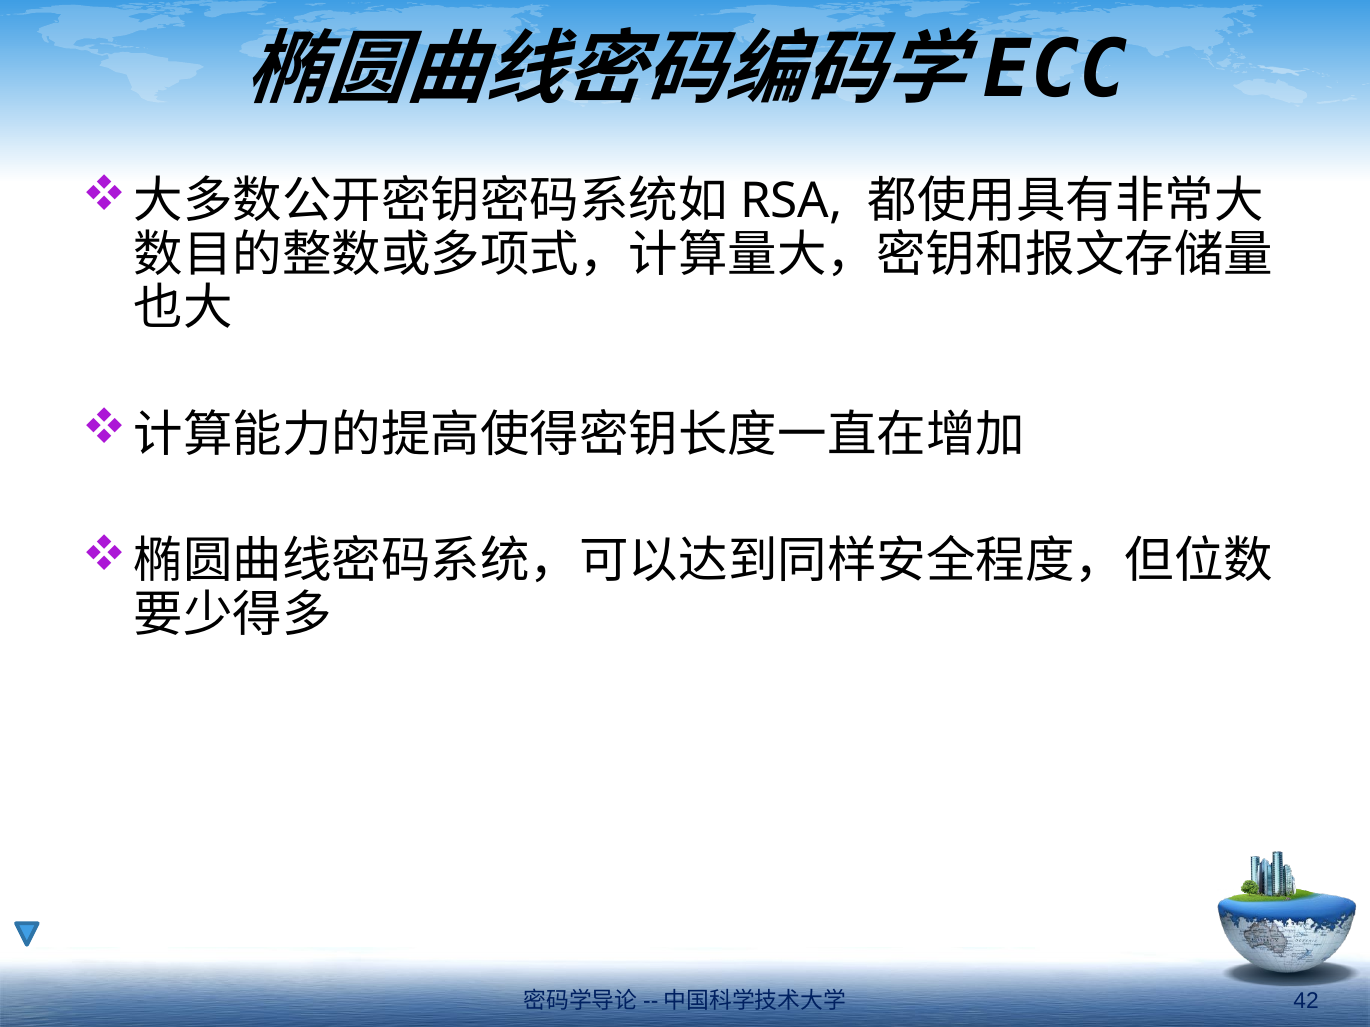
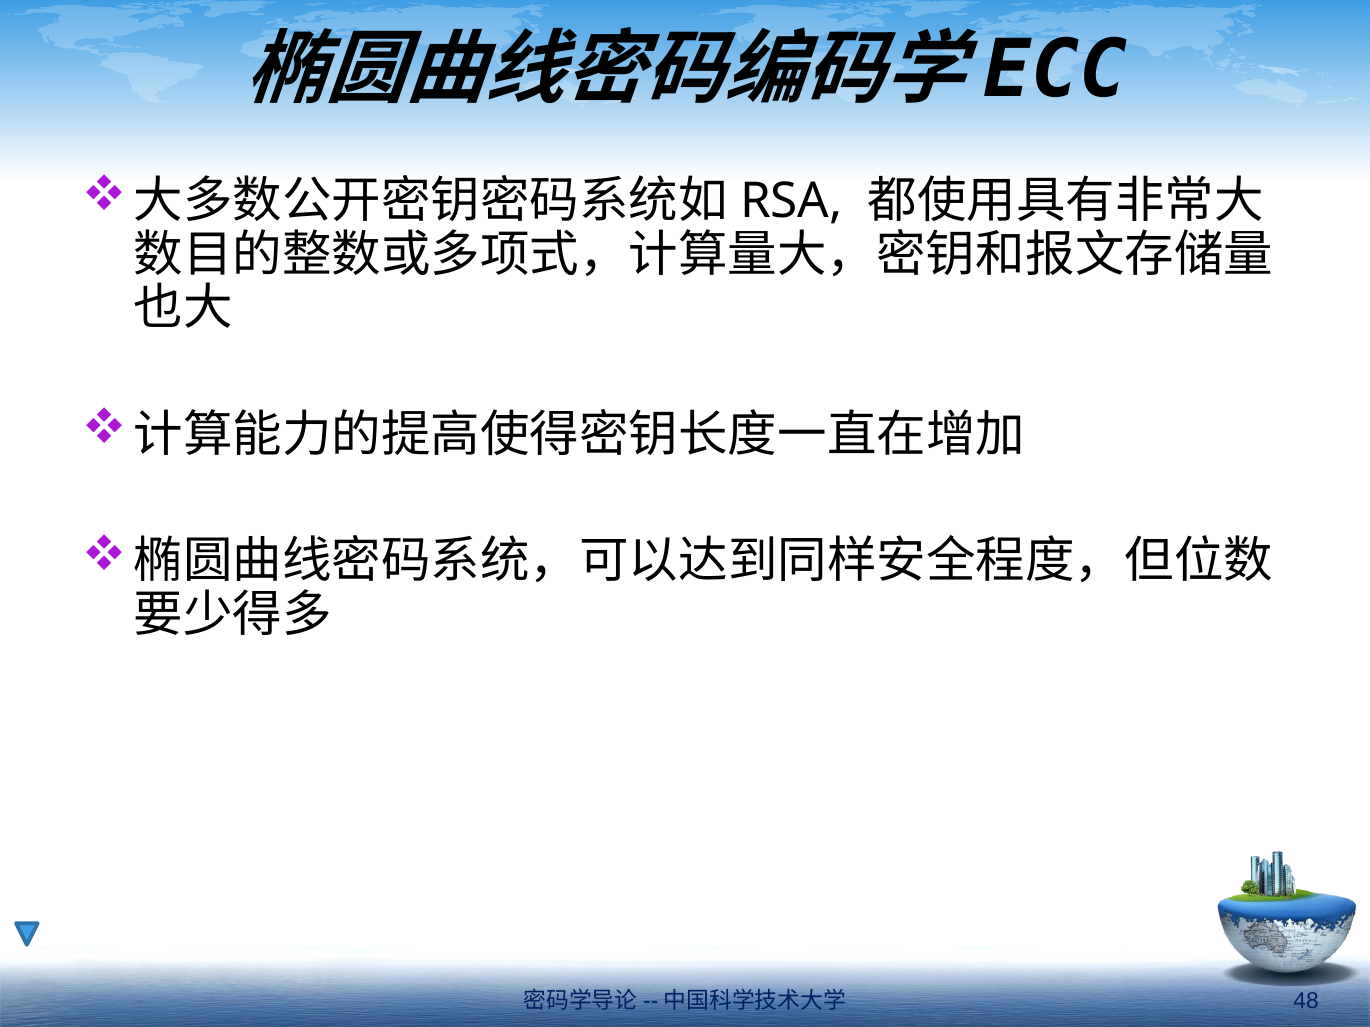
42: 42 -> 48
